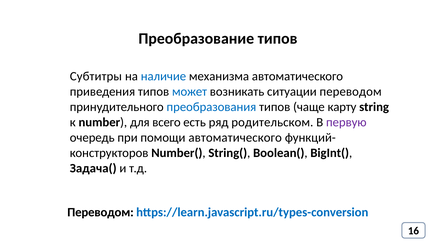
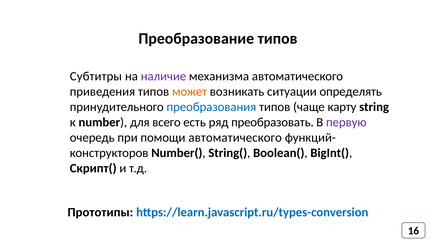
наличие colour: blue -> purple
может colour: blue -> orange
ситуации переводом: переводом -> определять
родительском: родительском -> преобразовать
Задача(: Задача( -> Скрипт(
Переводом at (100, 212): Переводом -> Прототипы
